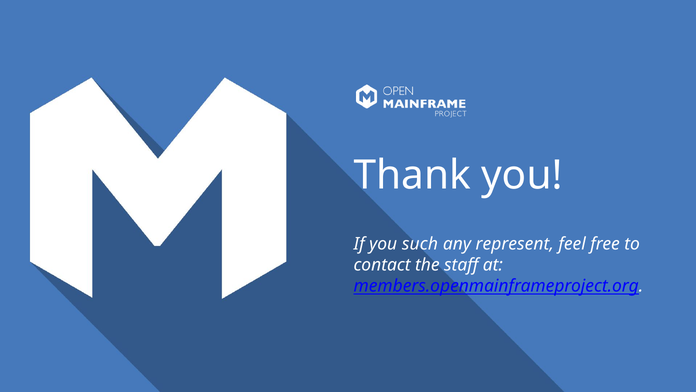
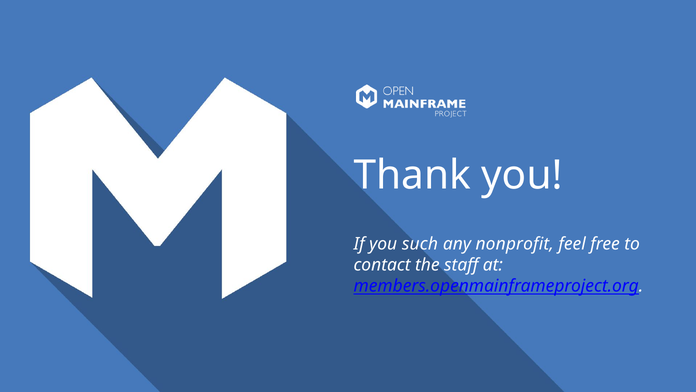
represent: represent -> nonprofit
